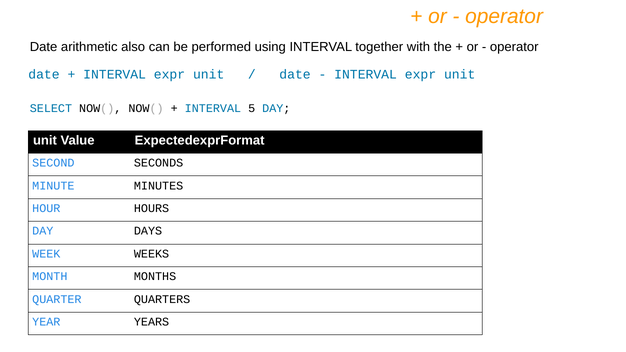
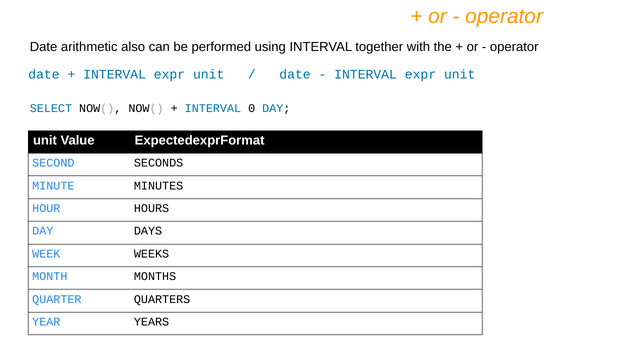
5: 5 -> 0
